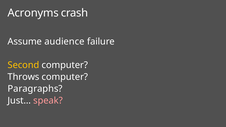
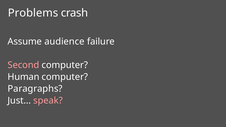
Acronyms: Acronyms -> Problems
Second colour: yellow -> pink
Throws: Throws -> Human
